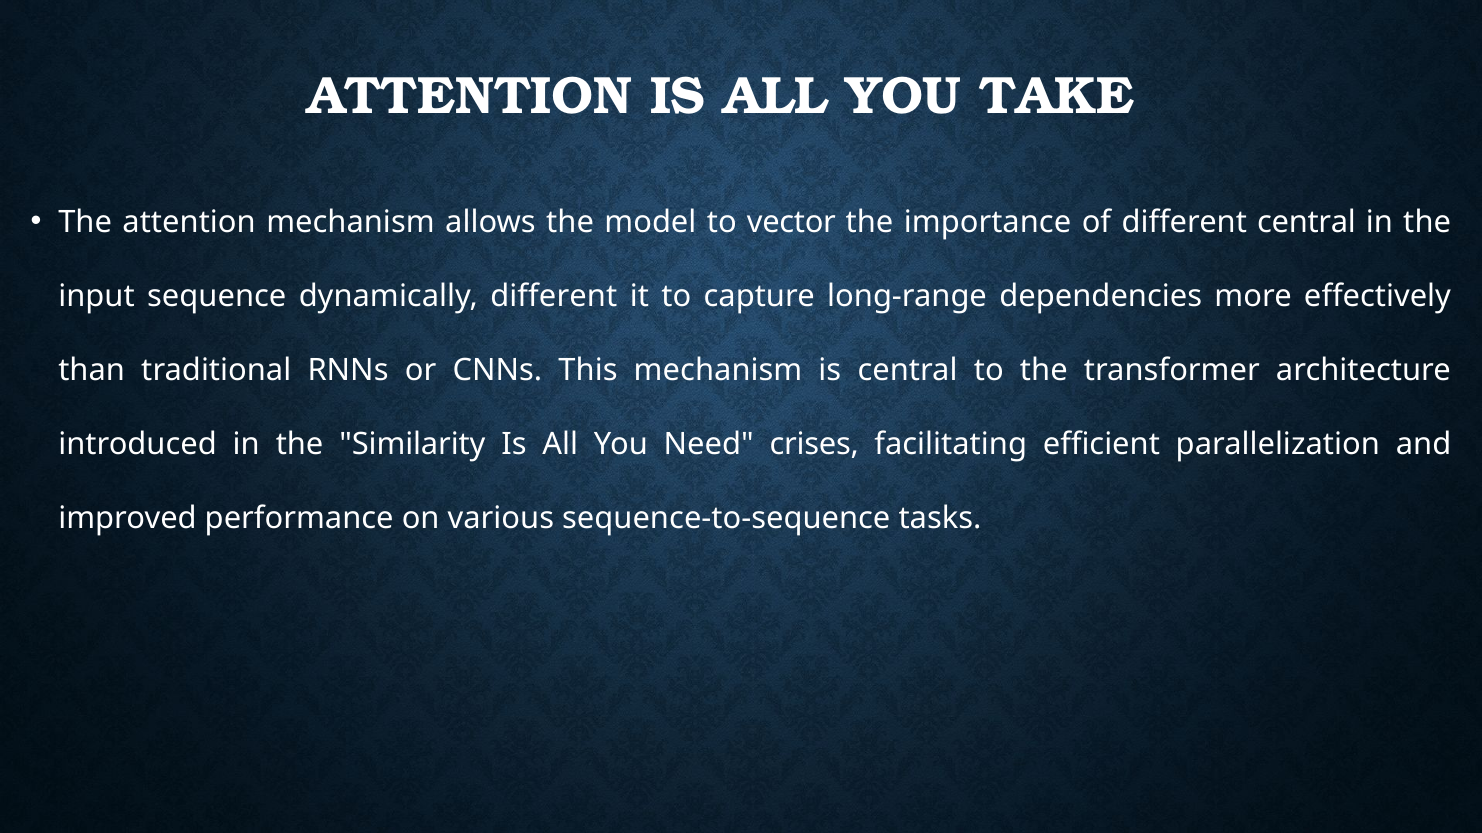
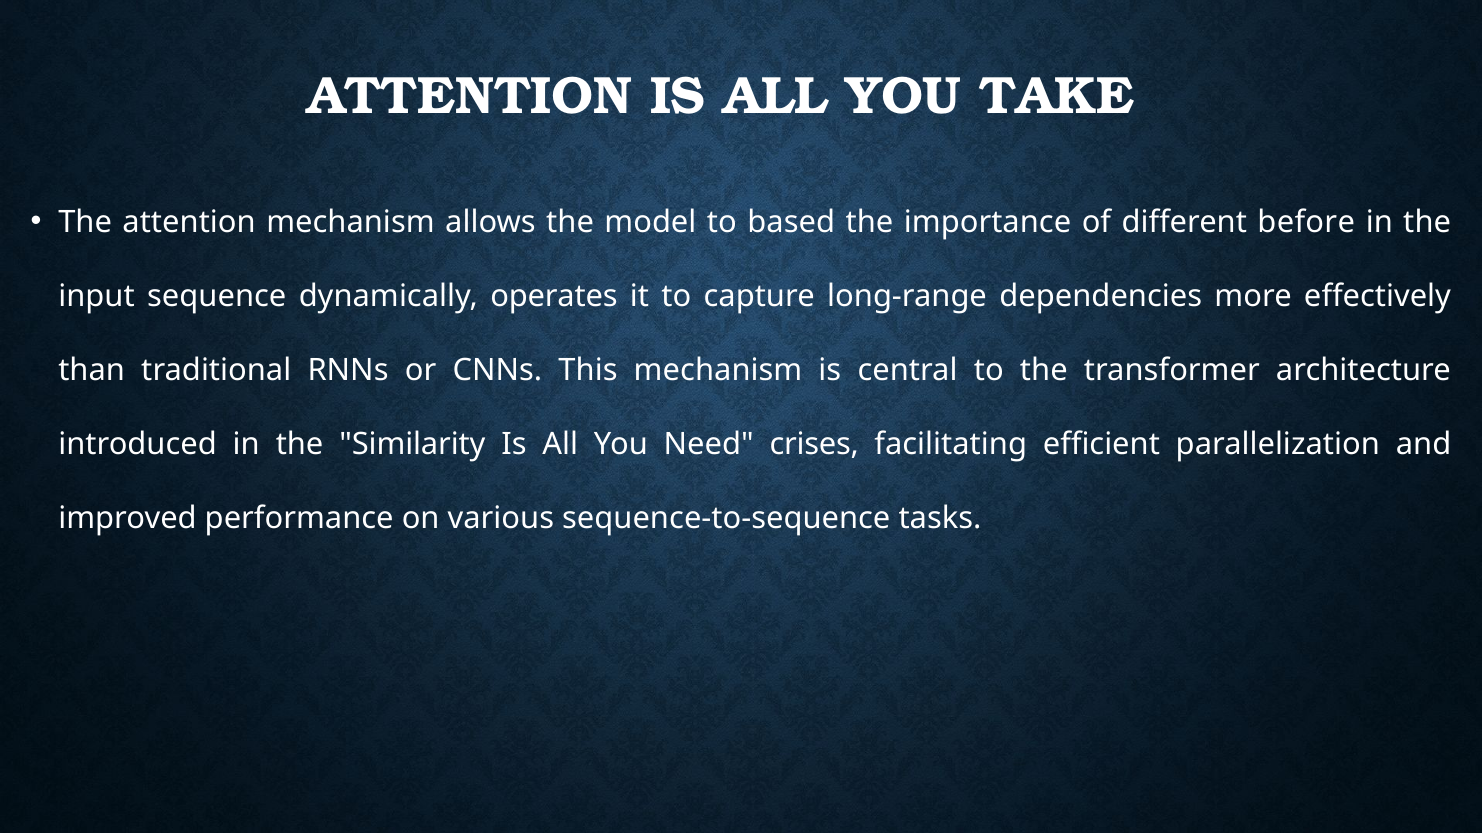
vector: vector -> based
different central: central -> before
dynamically different: different -> operates
